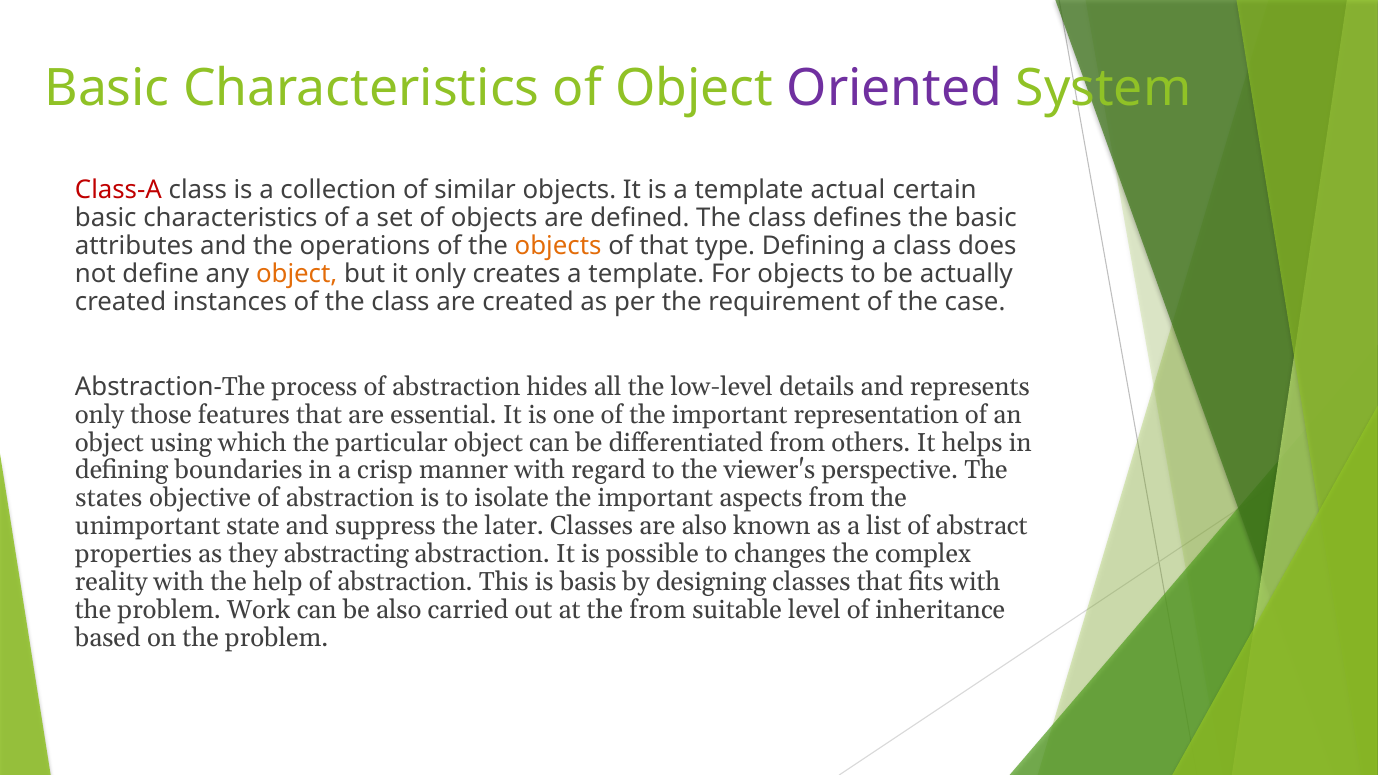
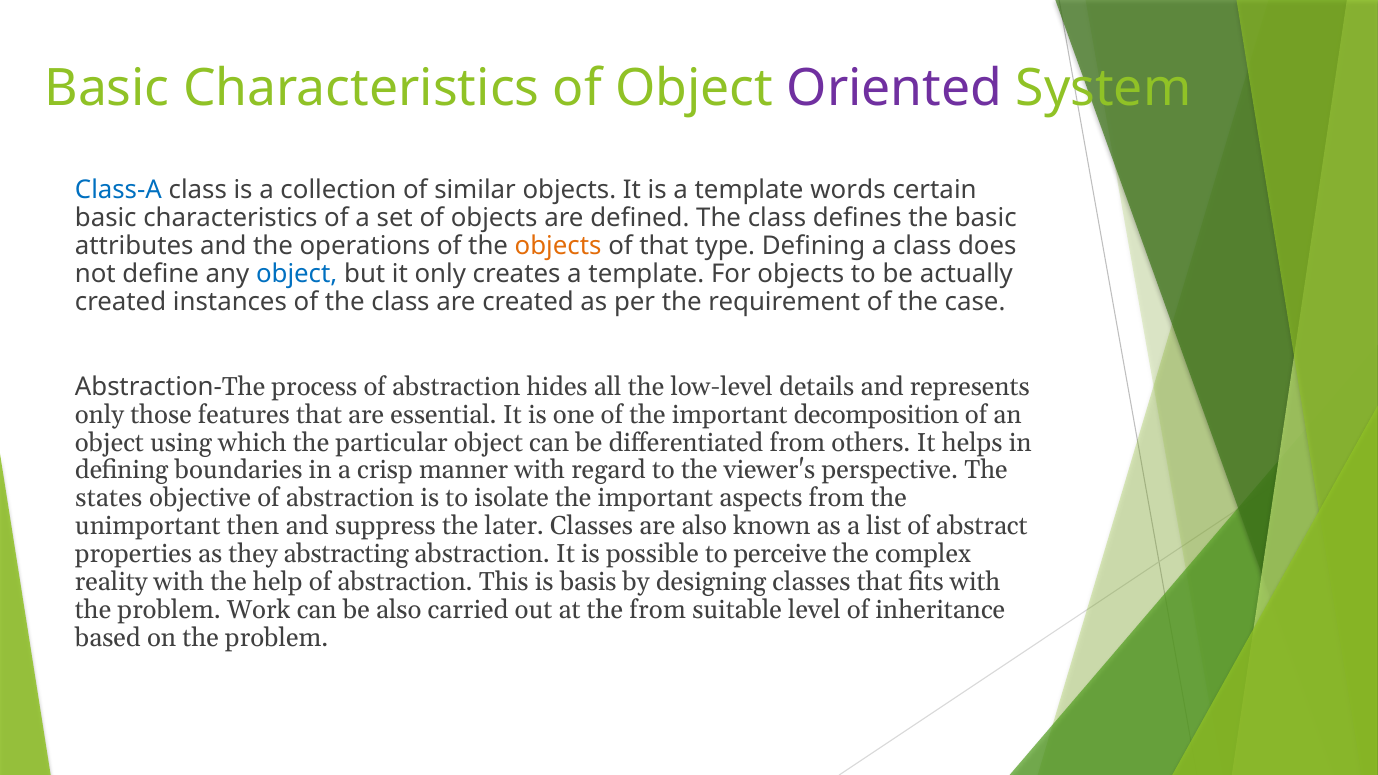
Class-A colour: red -> blue
actual: actual -> words
object at (297, 274) colour: orange -> blue
representation: representation -> decomposition
state: state -> then
changes: changes -> perceive
